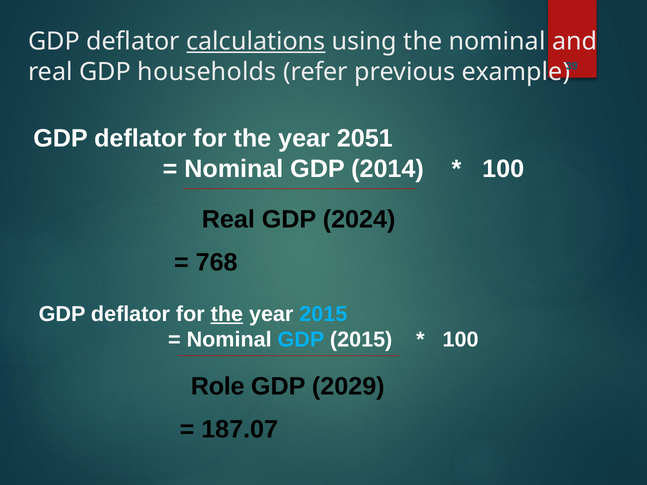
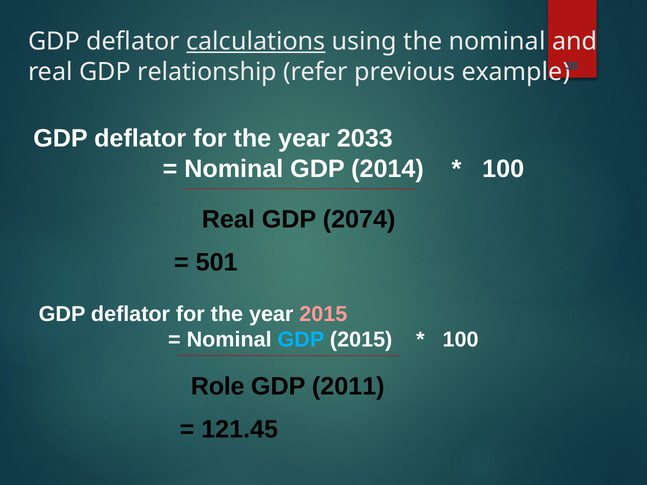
households: households -> relationship
2051: 2051 -> 2033
2024: 2024 -> 2074
768: 768 -> 501
the at (227, 314) underline: present -> none
2015 at (323, 314) colour: light blue -> pink
2029: 2029 -> 2011
187.07: 187.07 -> 121.45
